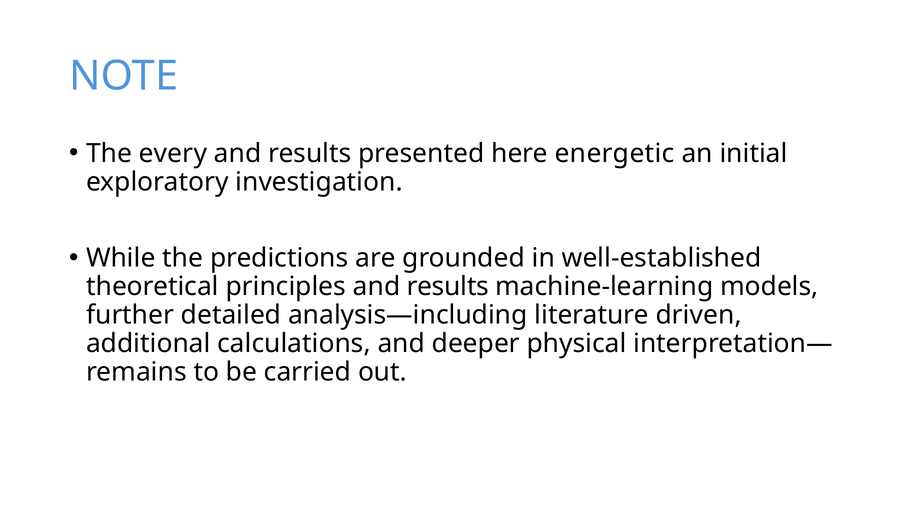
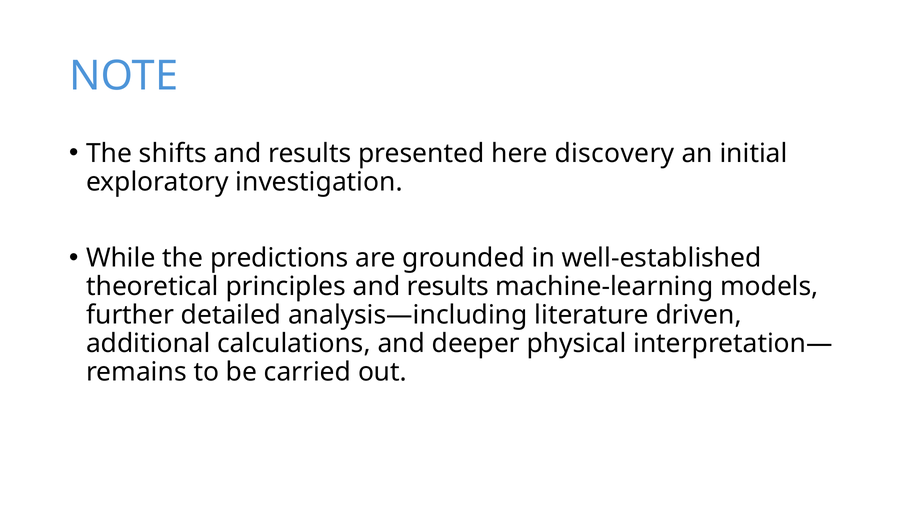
every: every -> shifts
energetic: energetic -> discovery
